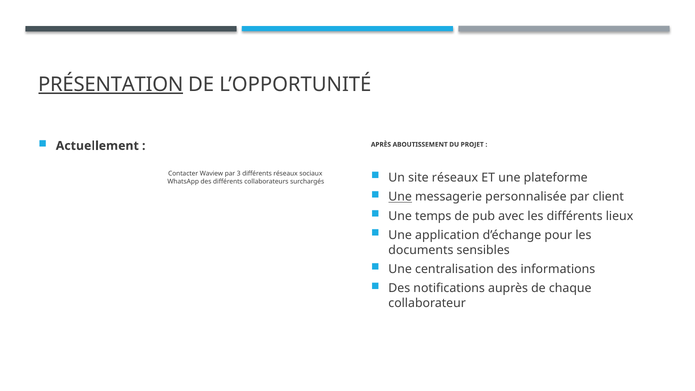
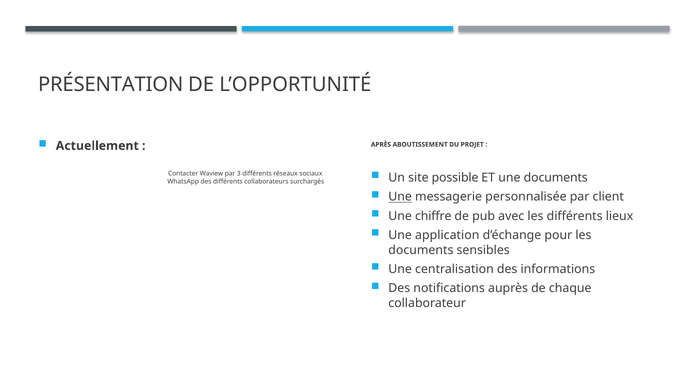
PRÉSENTATION underline: present -> none
site réseaux: réseaux -> possible
une plateforme: plateforme -> documents
temps: temps -> chiffre
